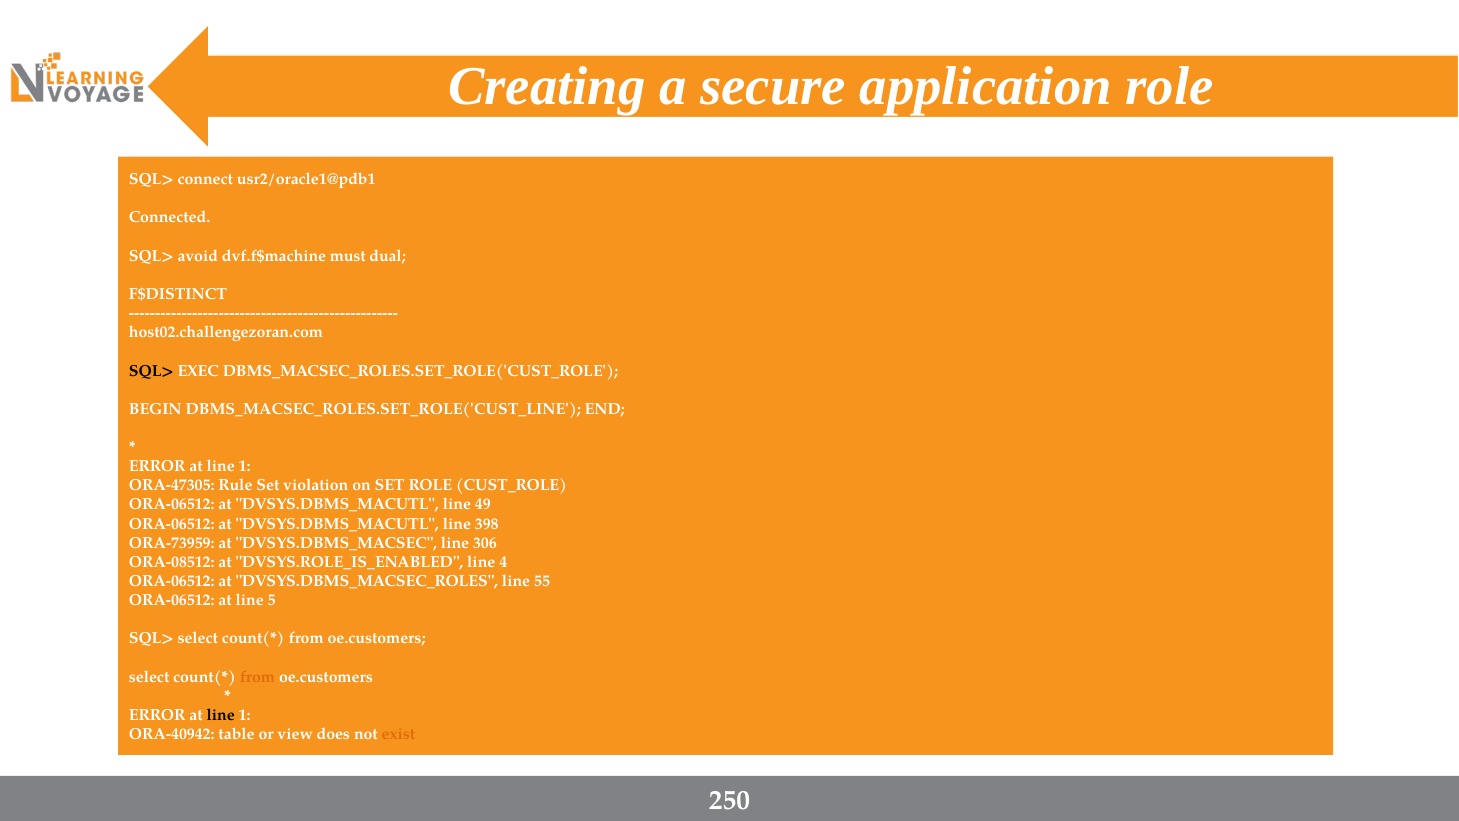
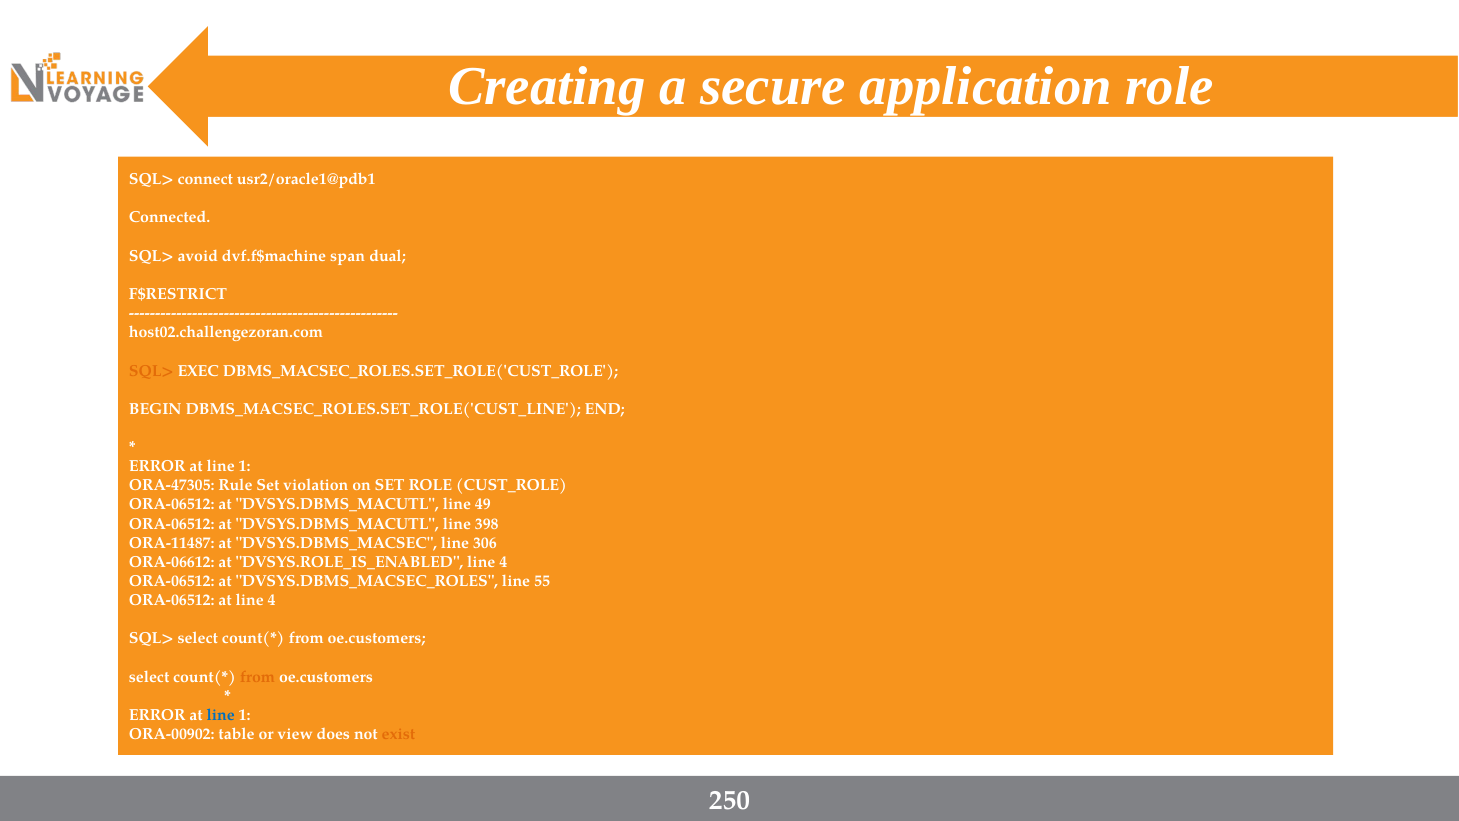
must: must -> span
F$DISTINCT: F$DISTINCT -> F$RESTRICT
SQL> at (151, 371) colour: black -> orange
ORA-73959: ORA-73959 -> ORA-11487
ORA-08512: ORA-08512 -> ORA-06612
at line 5: 5 -> 4
line at (221, 715) colour: black -> blue
ORA-40942: ORA-40942 -> ORA-00902
